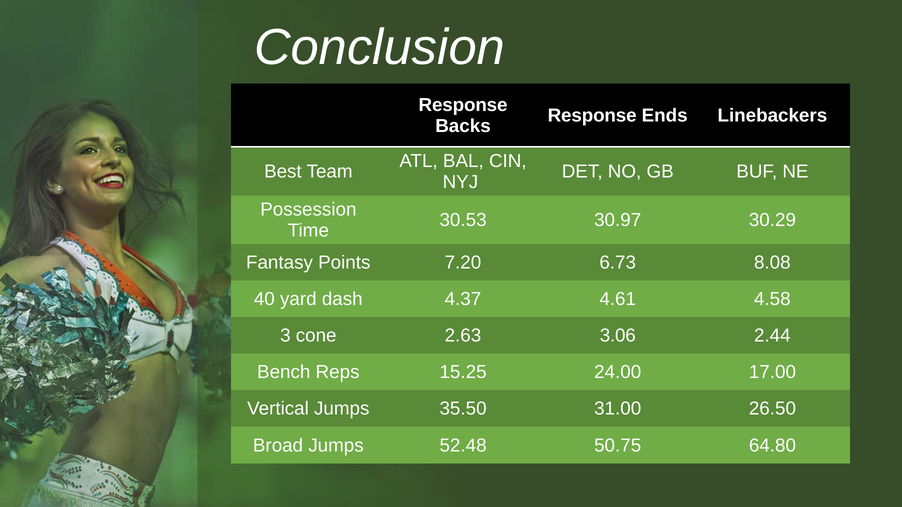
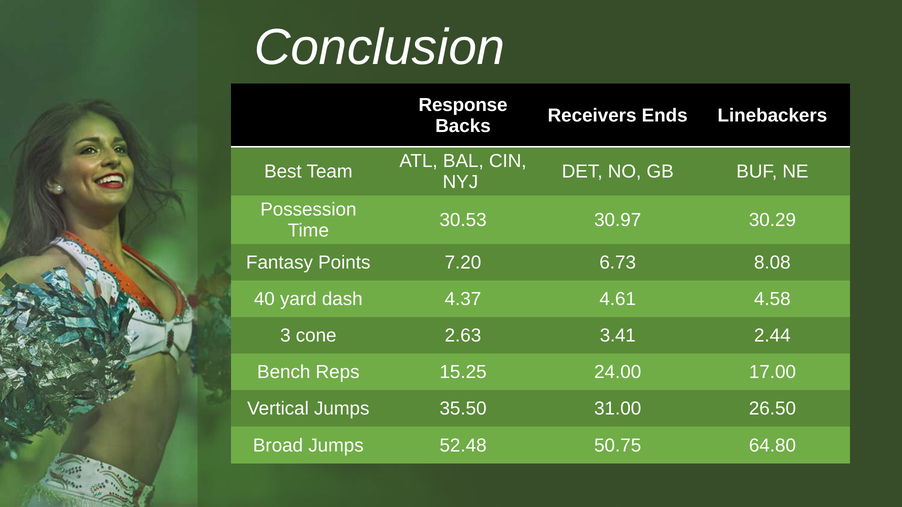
Response at (592, 116): Response -> Receivers
3.06: 3.06 -> 3.41
